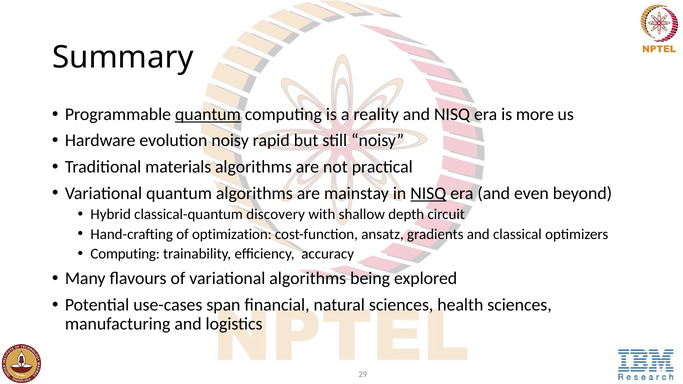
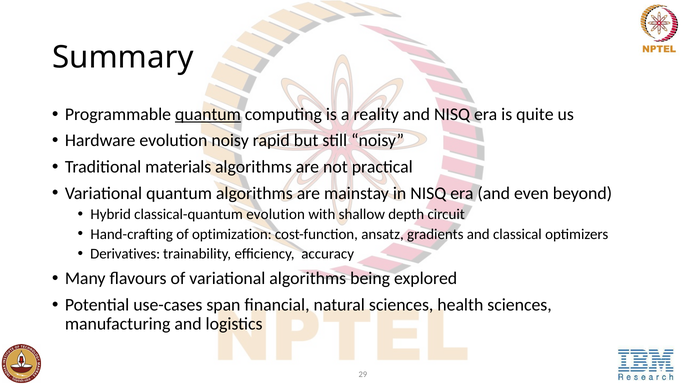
more: more -> quite
NISQ at (428, 193) underline: present -> none
classical-quantum discovery: discovery -> evolution
Computing at (125, 254): Computing -> Derivatives
